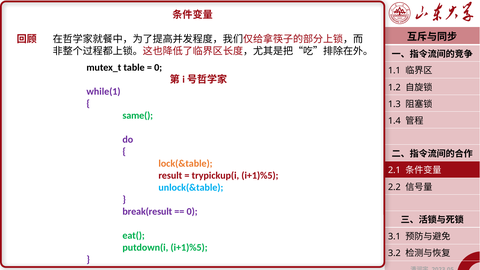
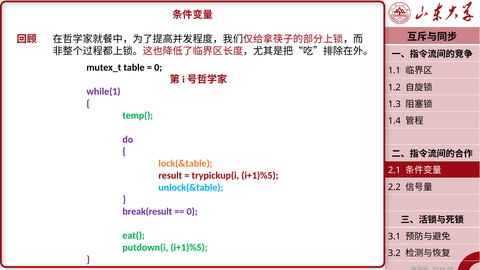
same(: same( -> temp(
